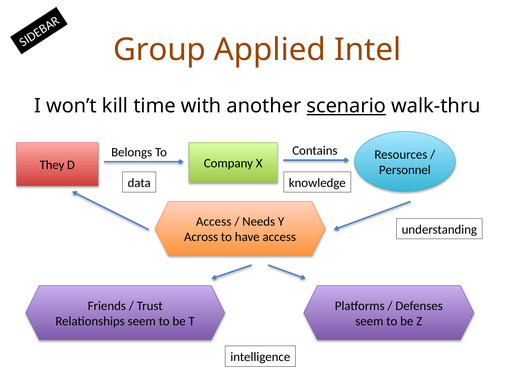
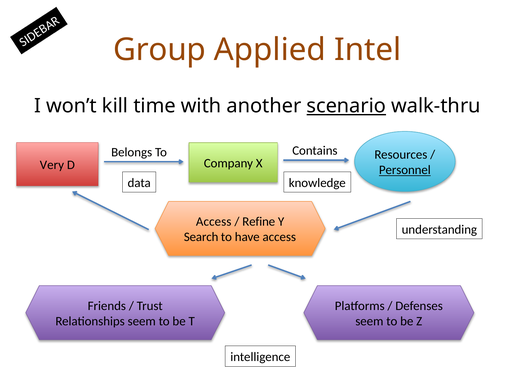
They: They -> Very
Personnel underline: none -> present
Needs: Needs -> Refine
Across: Across -> Search
